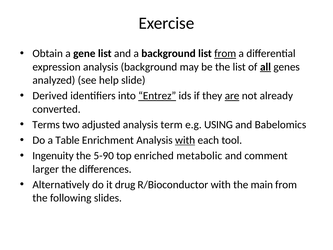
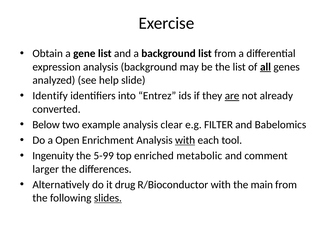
from at (225, 54) underline: present -> none
Derived: Derived -> Identify
Entrez underline: present -> none
Terms: Terms -> Below
adjusted: adjusted -> example
term: term -> clear
USING: USING -> FILTER
Table: Table -> Open
5-90: 5-90 -> 5-99
slides underline: none -> present
